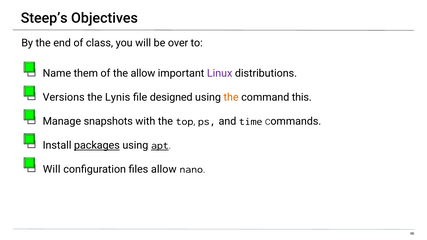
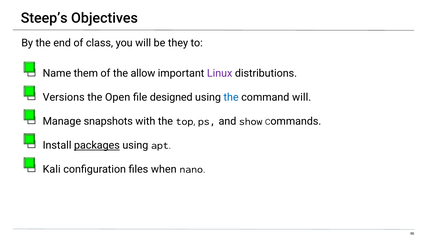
over: over -> they
Lynis: Lynis -> Open
the at (231, 97) colour: orange -> blue
command this: this -> will
time: time -> show
apt underline: present -> none
Will at (52, 169): Will -> Kali
files allow: allow -> when
